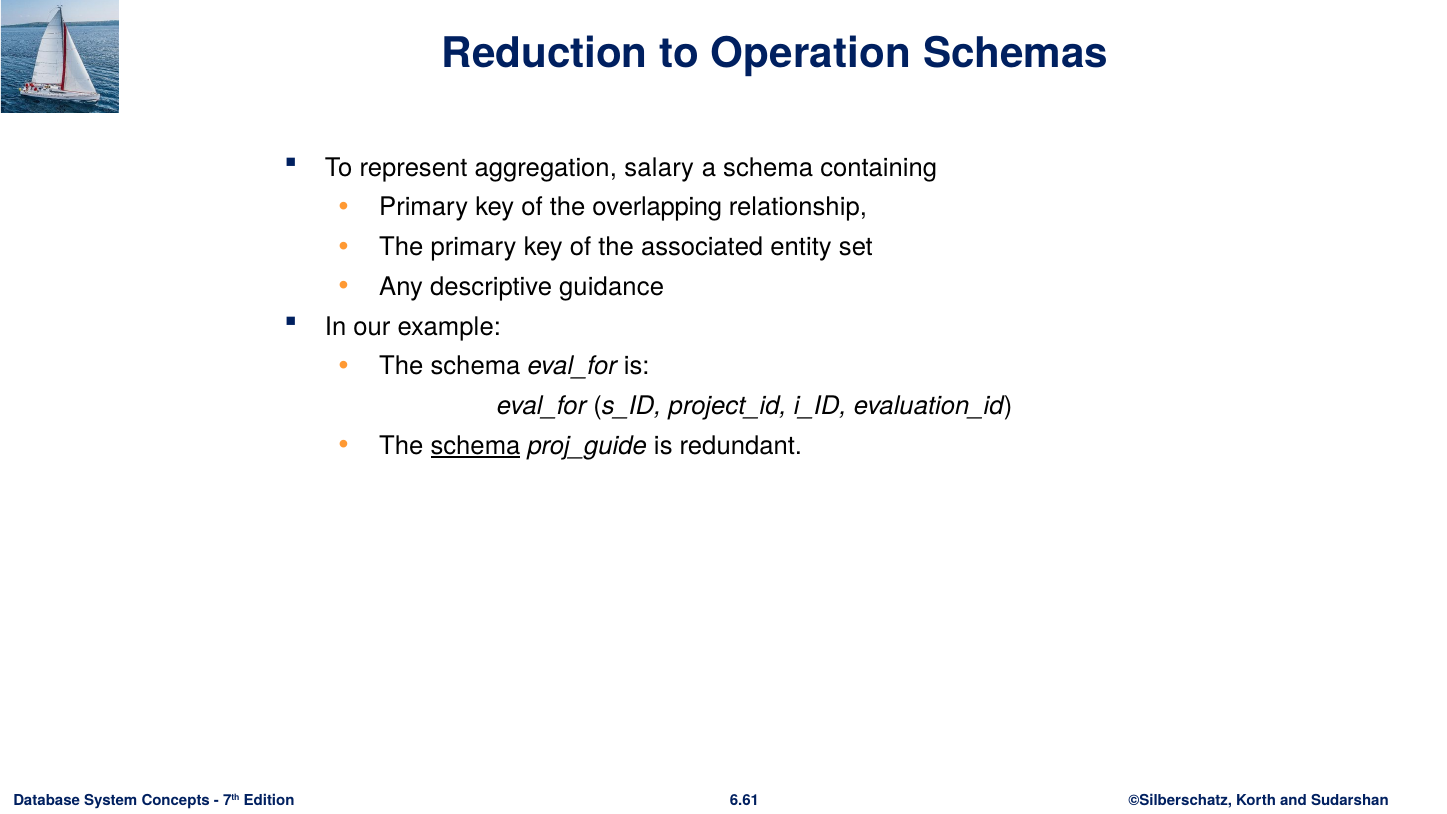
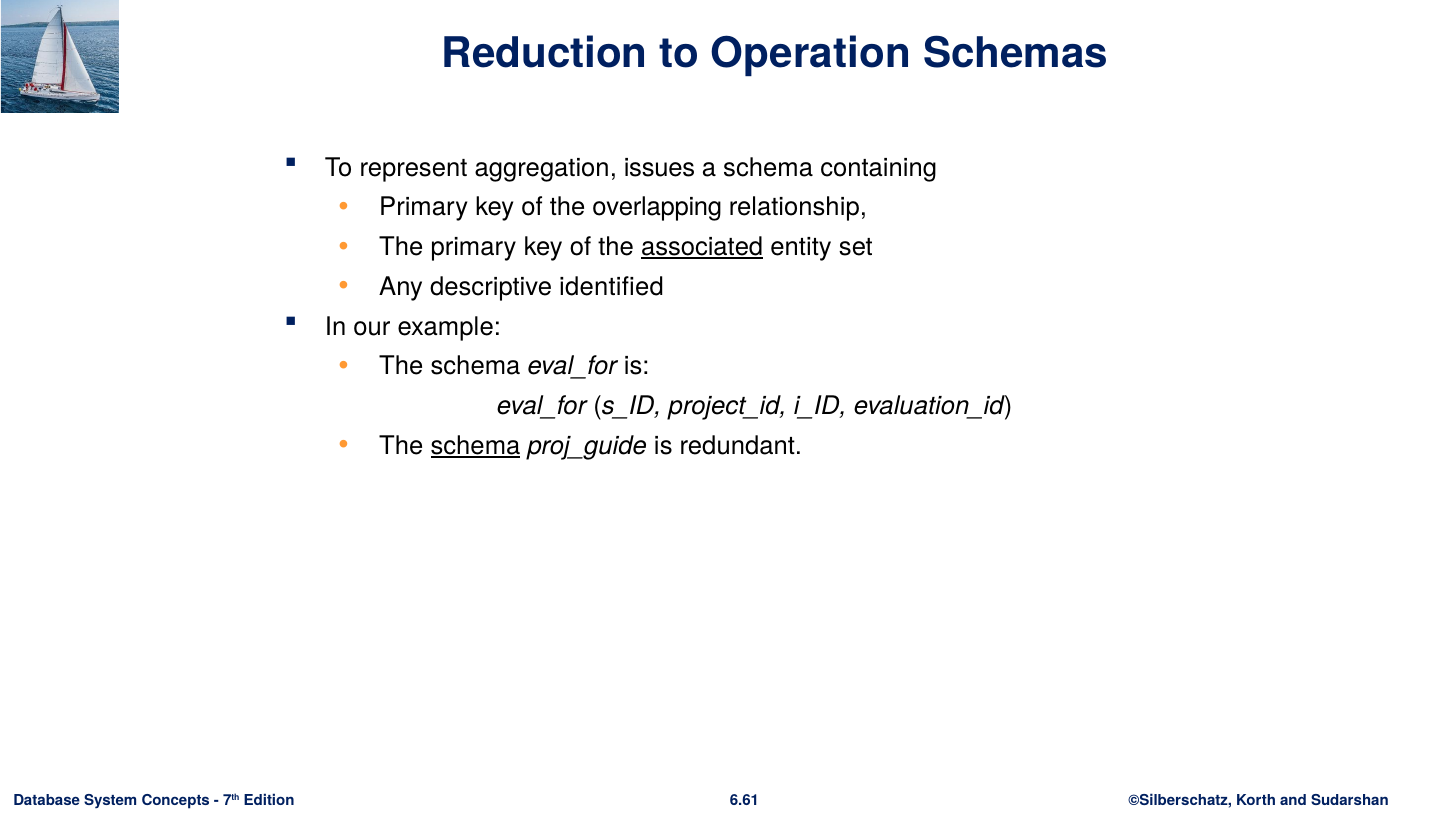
salary: salary -> issues
associated underline: none -> present
guidance: guidance -> identified
